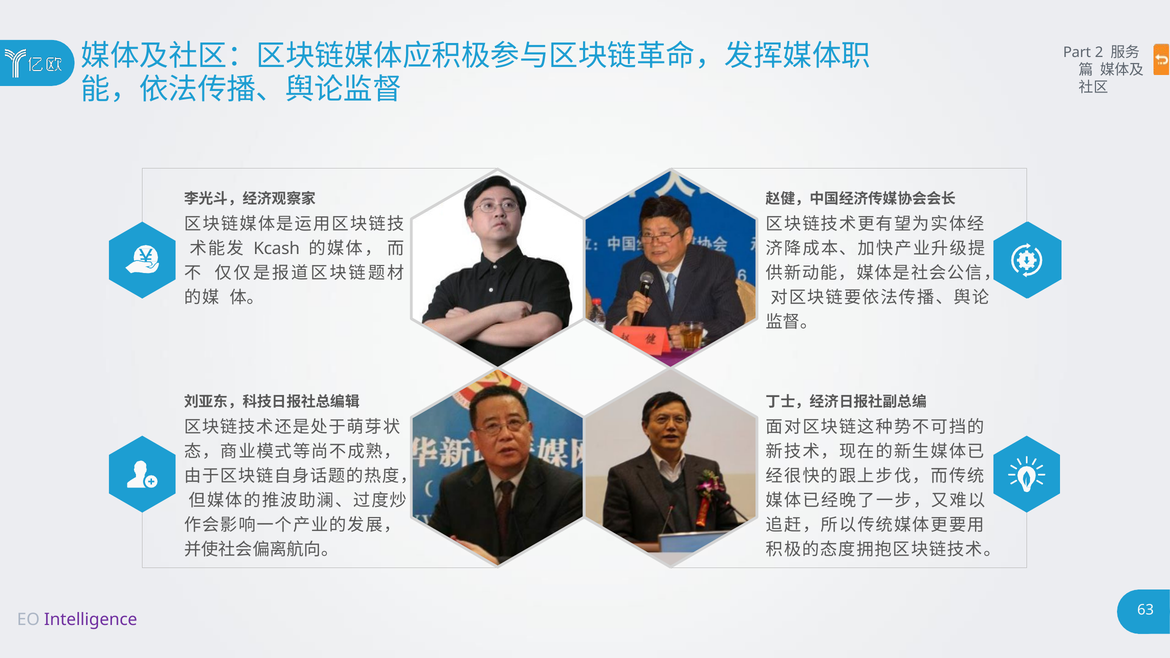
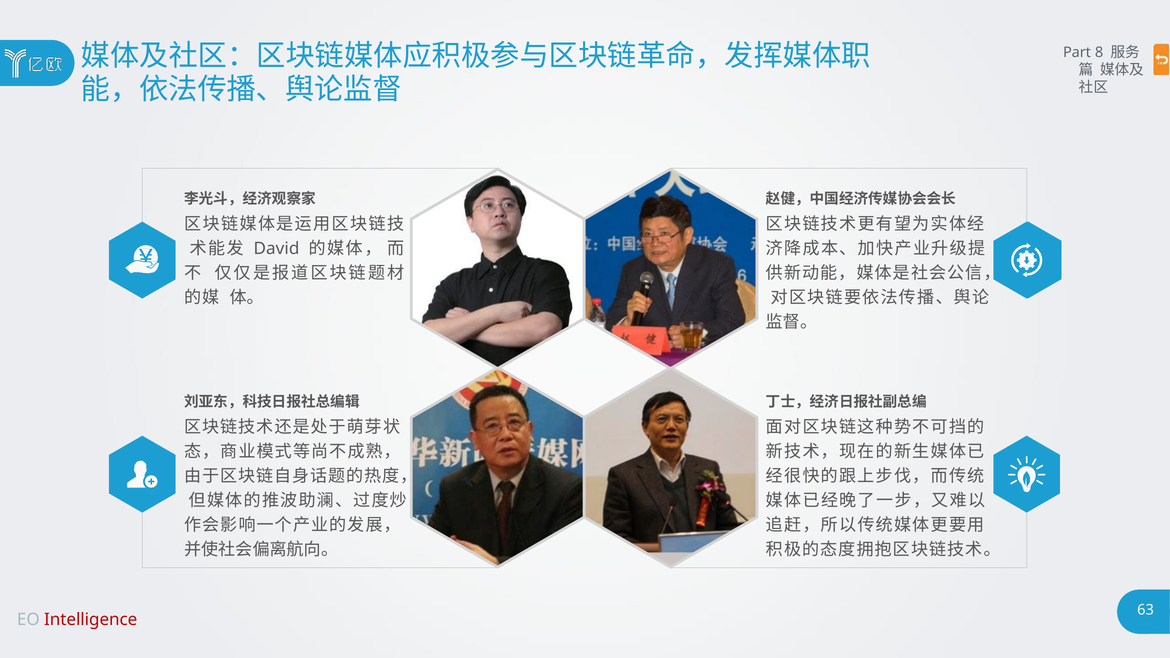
2: 2 -> 8
Kcash: Kcash -> David
Intelligence colour: purple -> red
